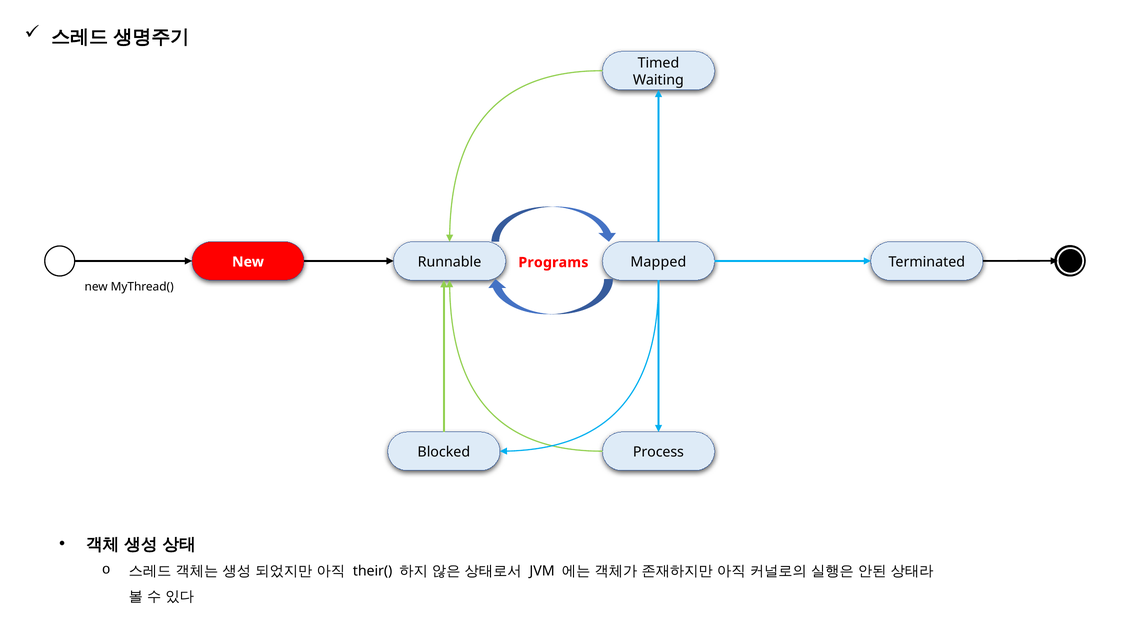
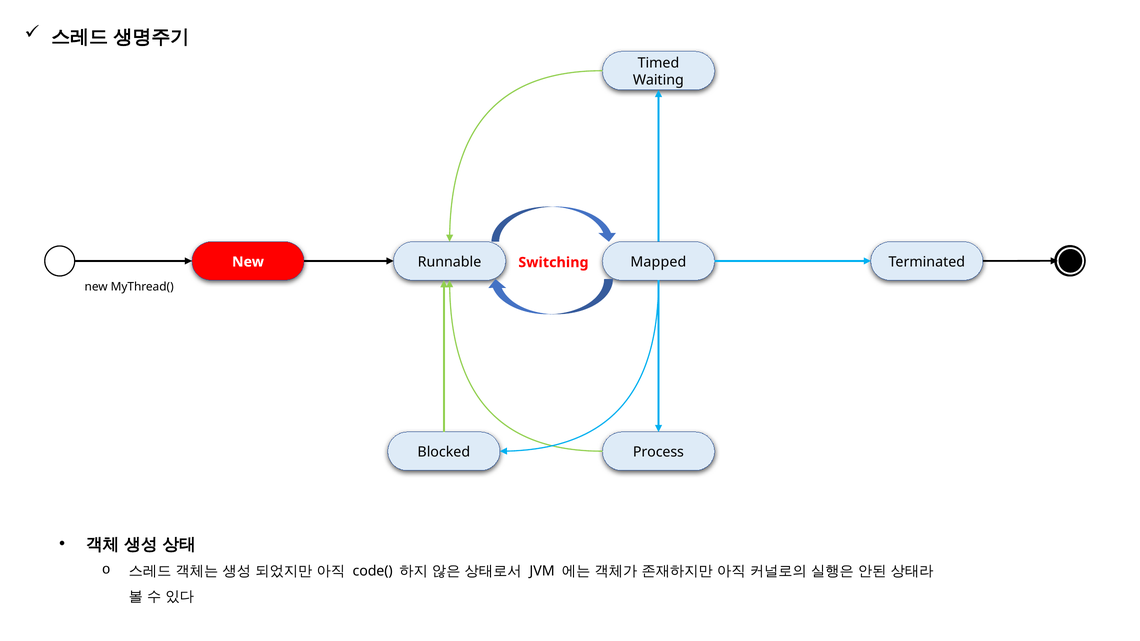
Programs: Programs -> Switching
their(: their( -> code(
